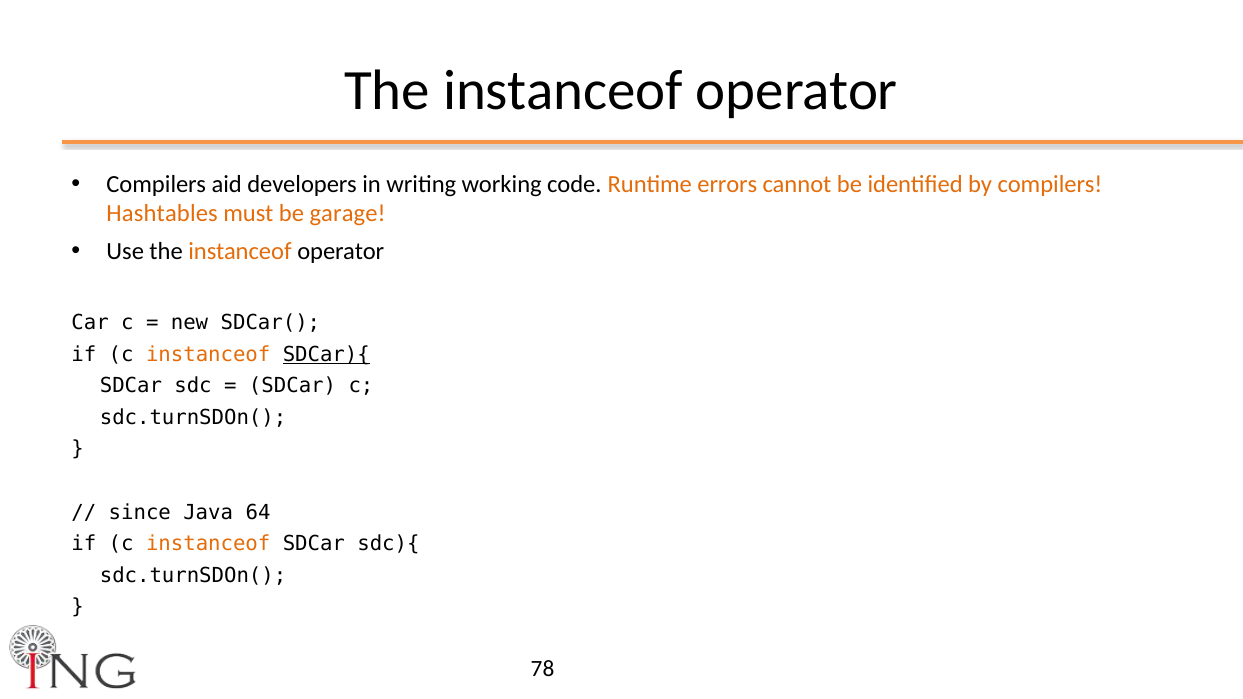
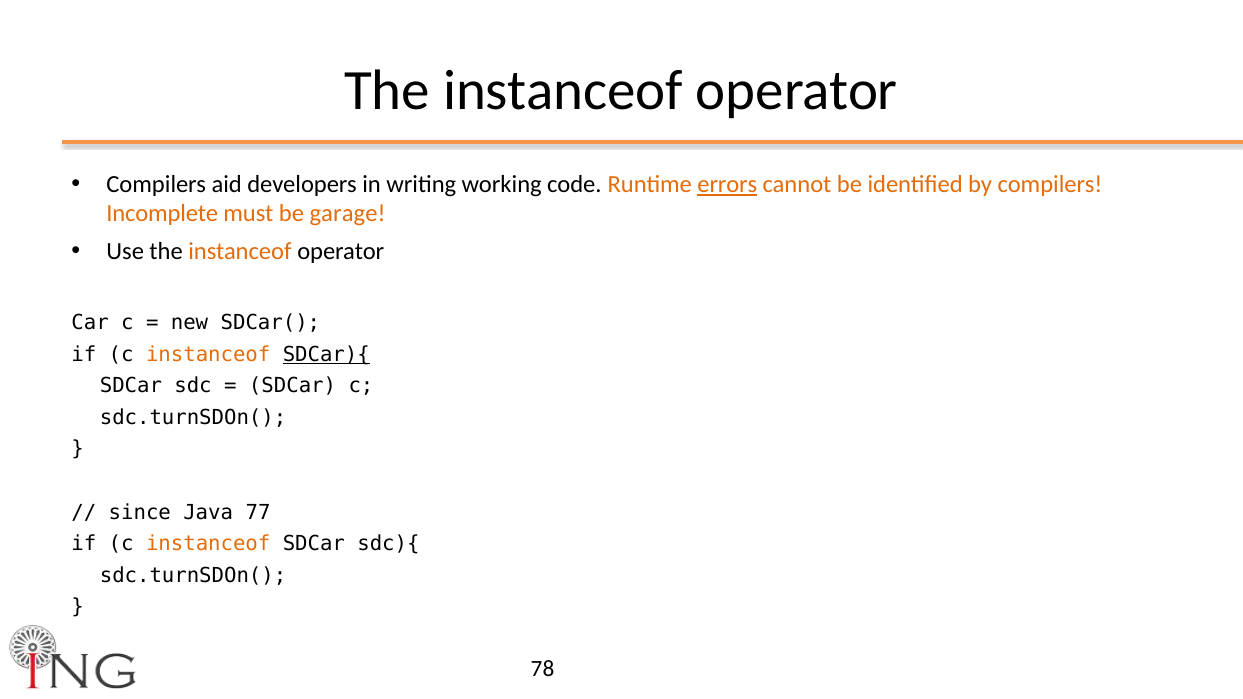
errors underline: none -> present
Hashtables: Hashtables -> Incomplete
64: 64 -> 77
